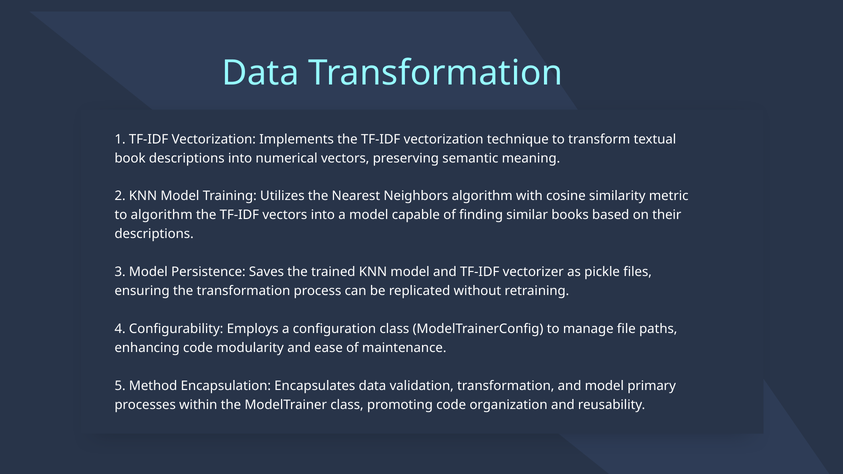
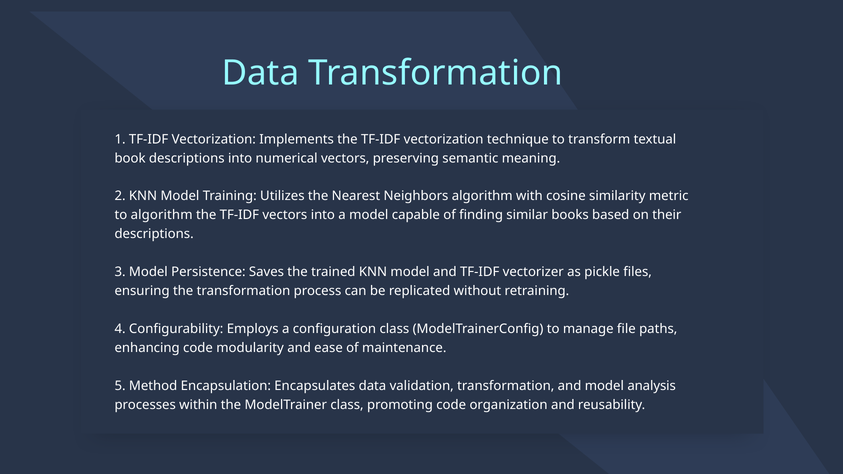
primary: primary -> analysis
